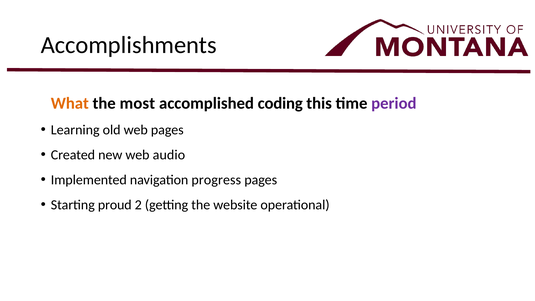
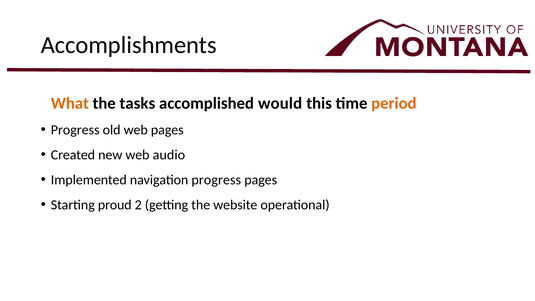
most: most -> tasks
coding: coding -> would
period colour: purple -> orange
Learning at (75, 130): Learning -> Progress
